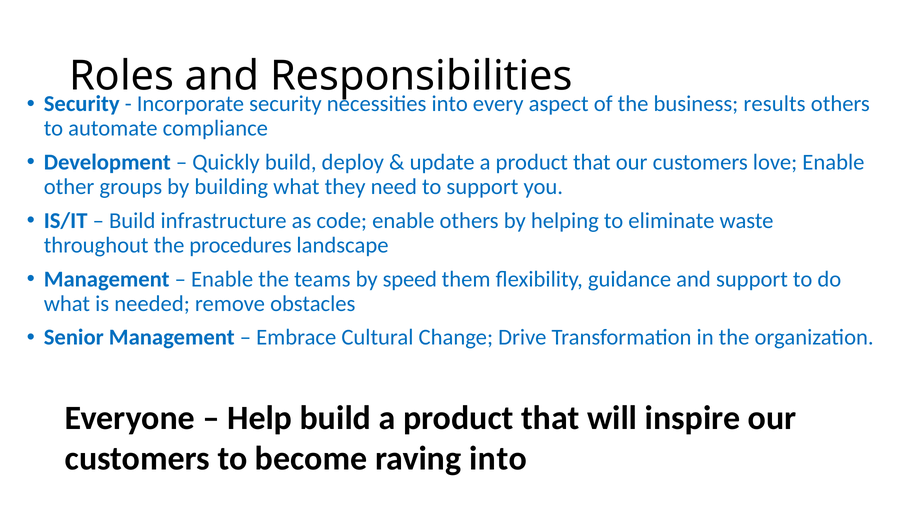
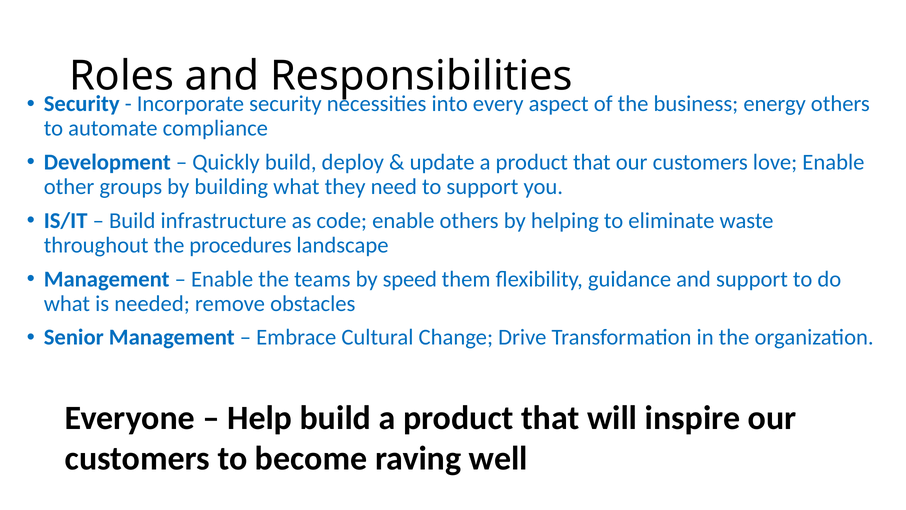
results: results -> energy
raving into: into -> well
